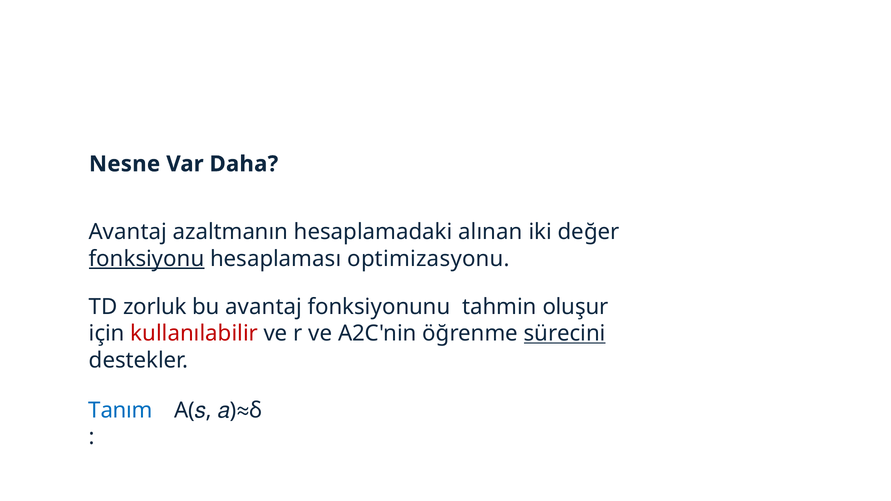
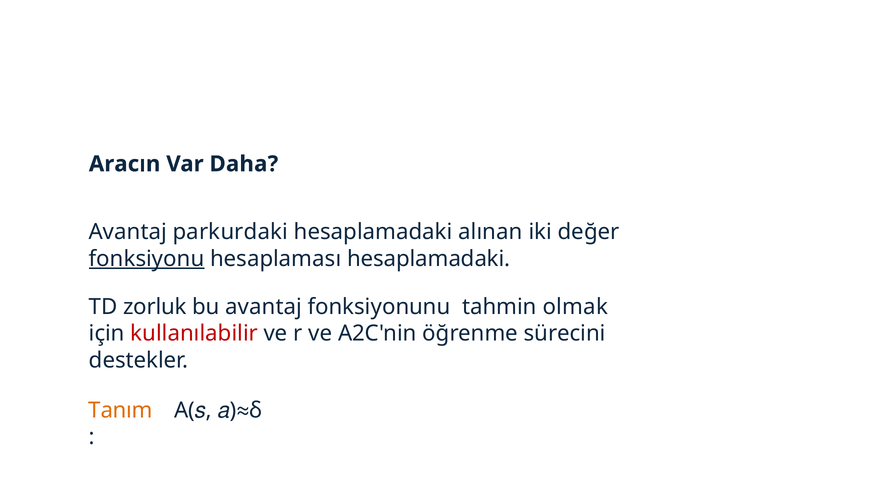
Nesne: Nesne -> Aracın
azaltmanın: azaltmanın -> parkurdaki
hesaplaması optimizasyonu: optimizasyonu -> hesaplamadaki
oluşur: oluşur -> olmak
sürecini underline: present -> none
Tanım colour: blue -> orange
